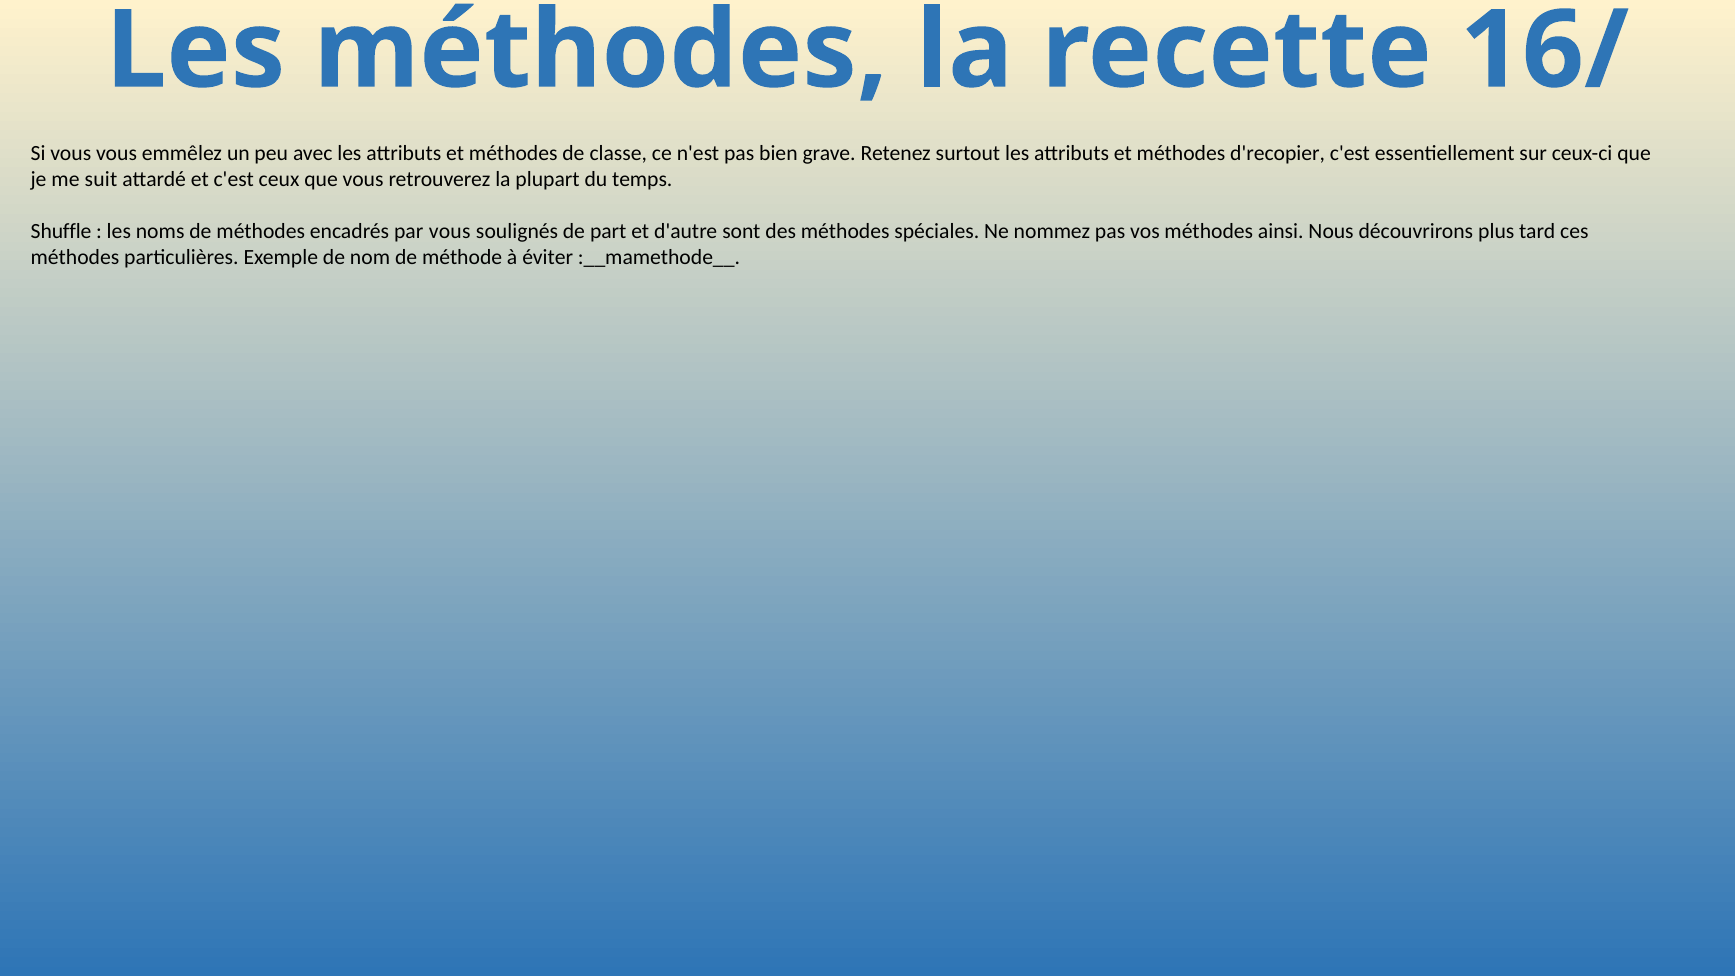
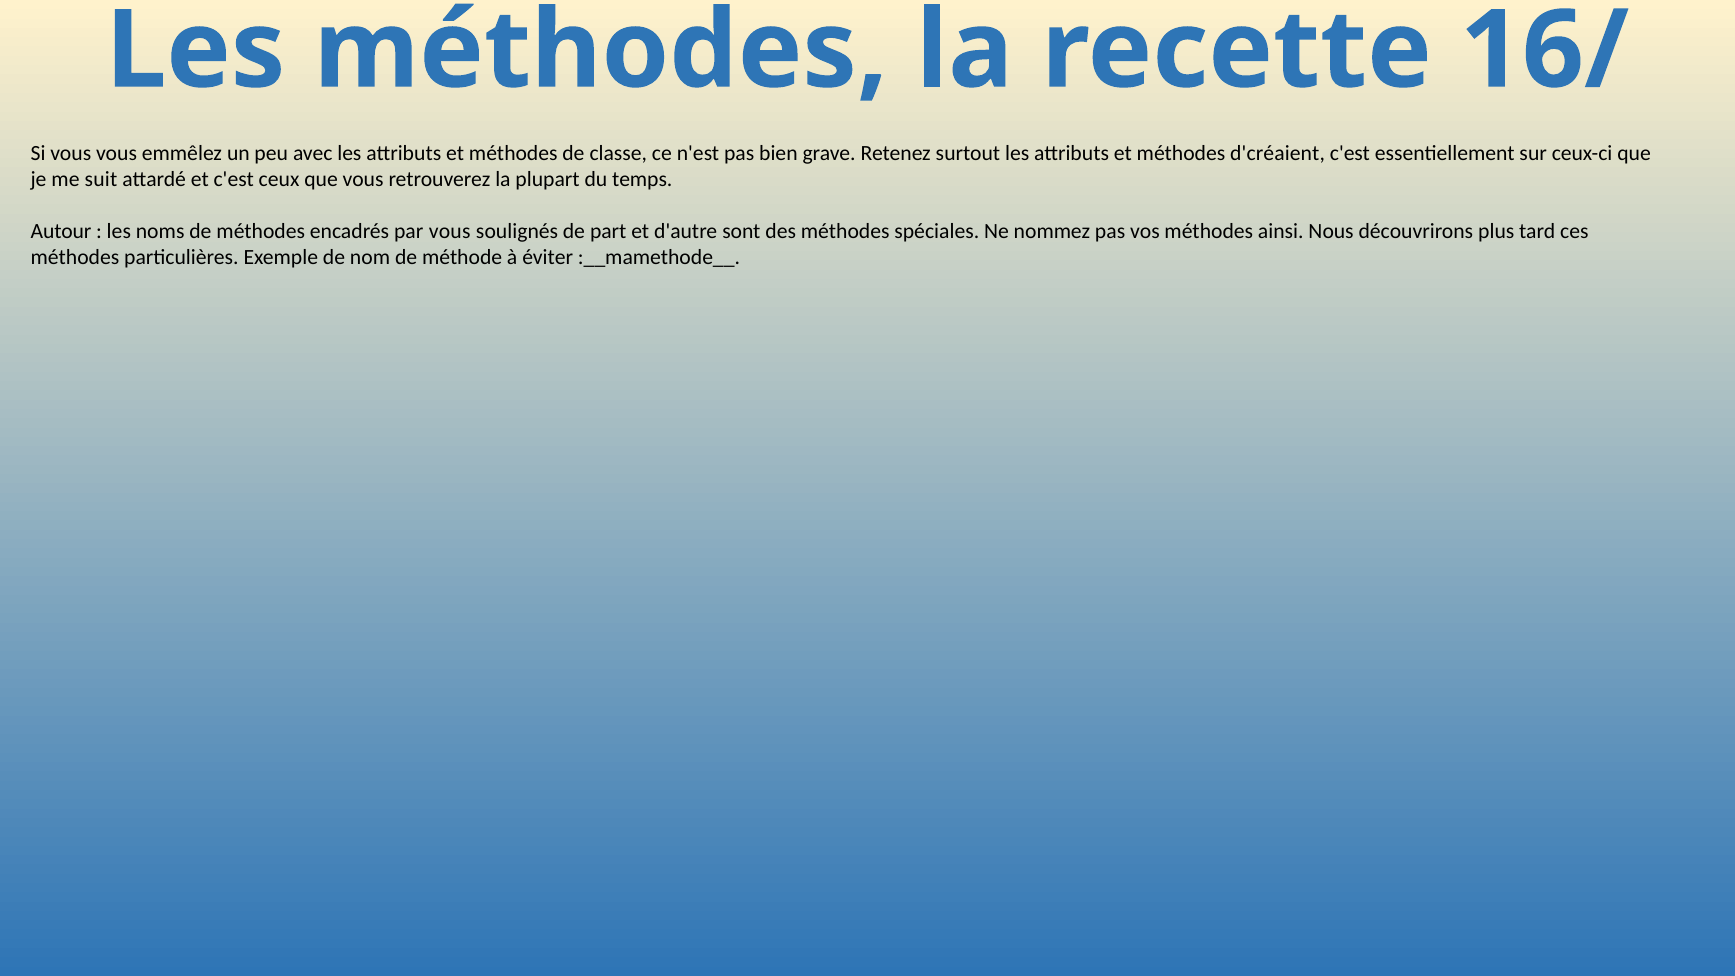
d'recopier: d'recopier -> d'créaient
Shuffle: Shuffle -> Autour
